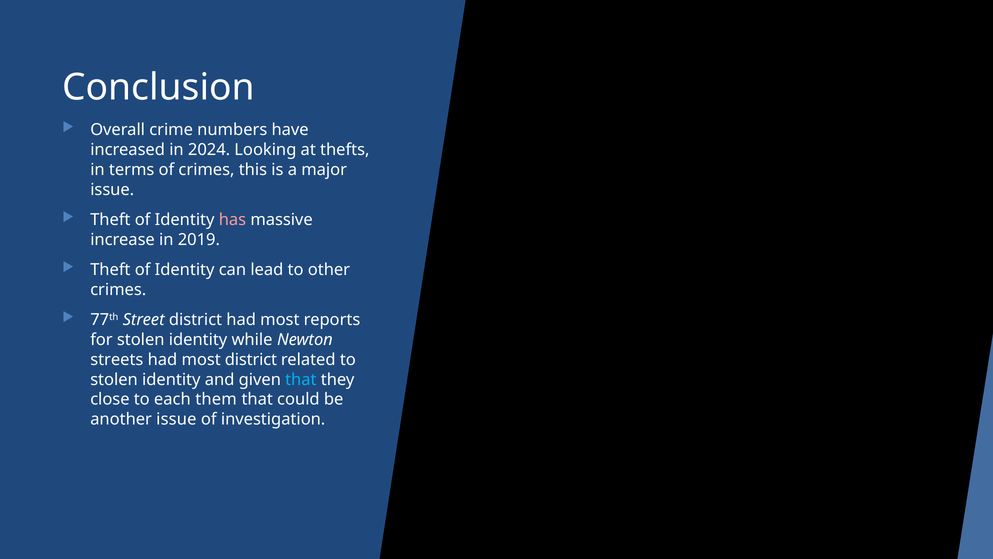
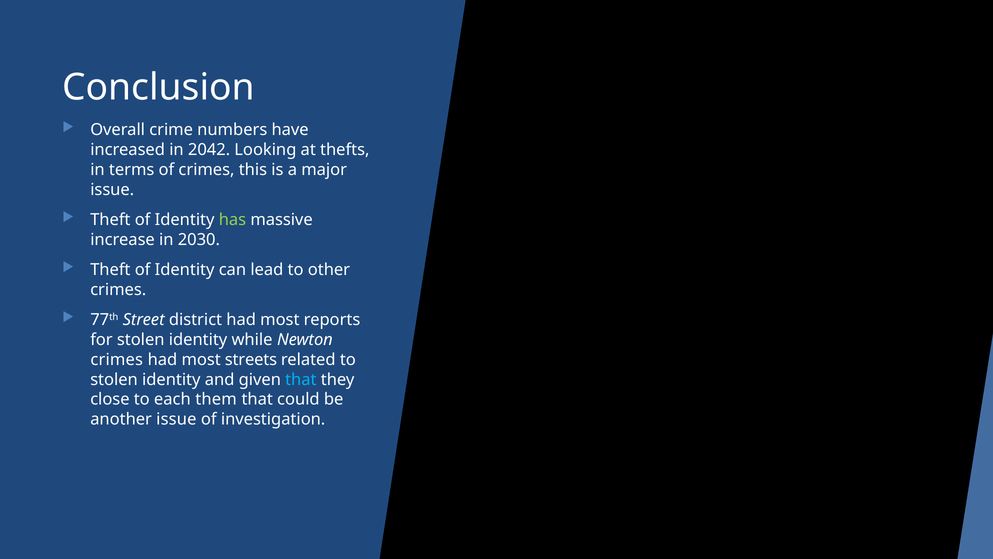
2024: 2024 -> 2042
has colour: pink -> light green
2019: 2019 -> 2030
streets at (117, 359): streets -> crimes
most district: district -> streets
